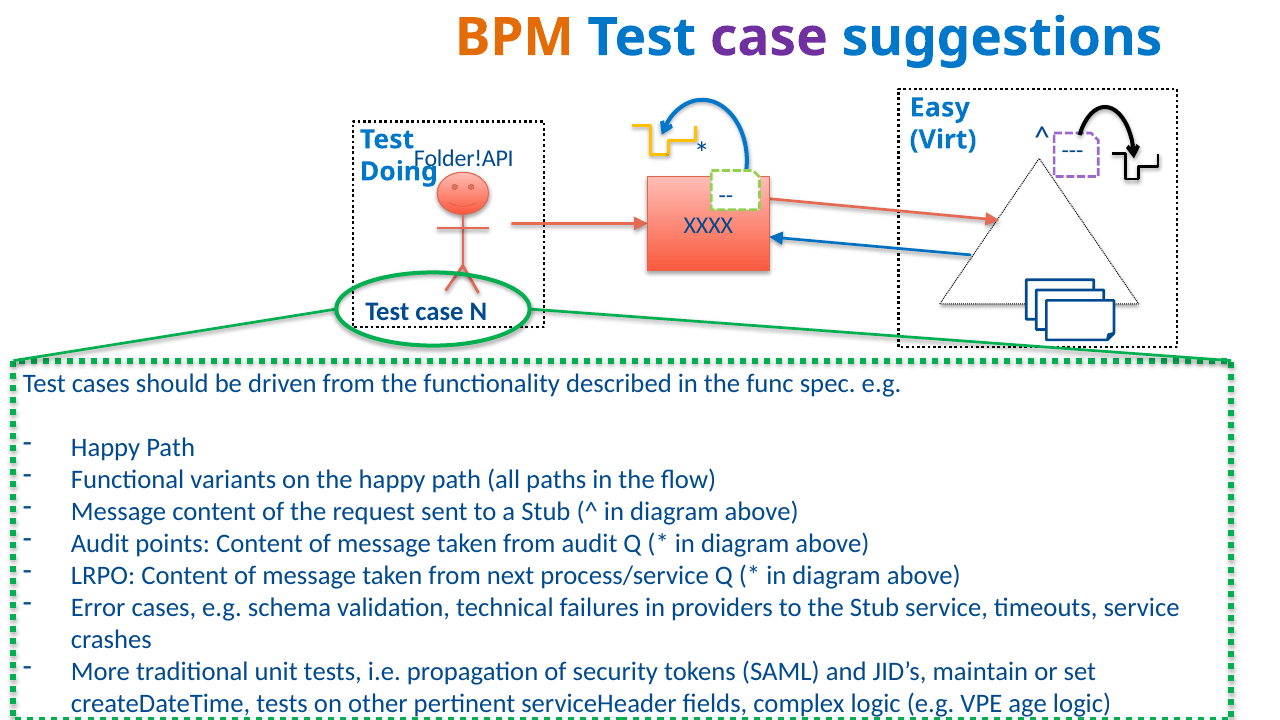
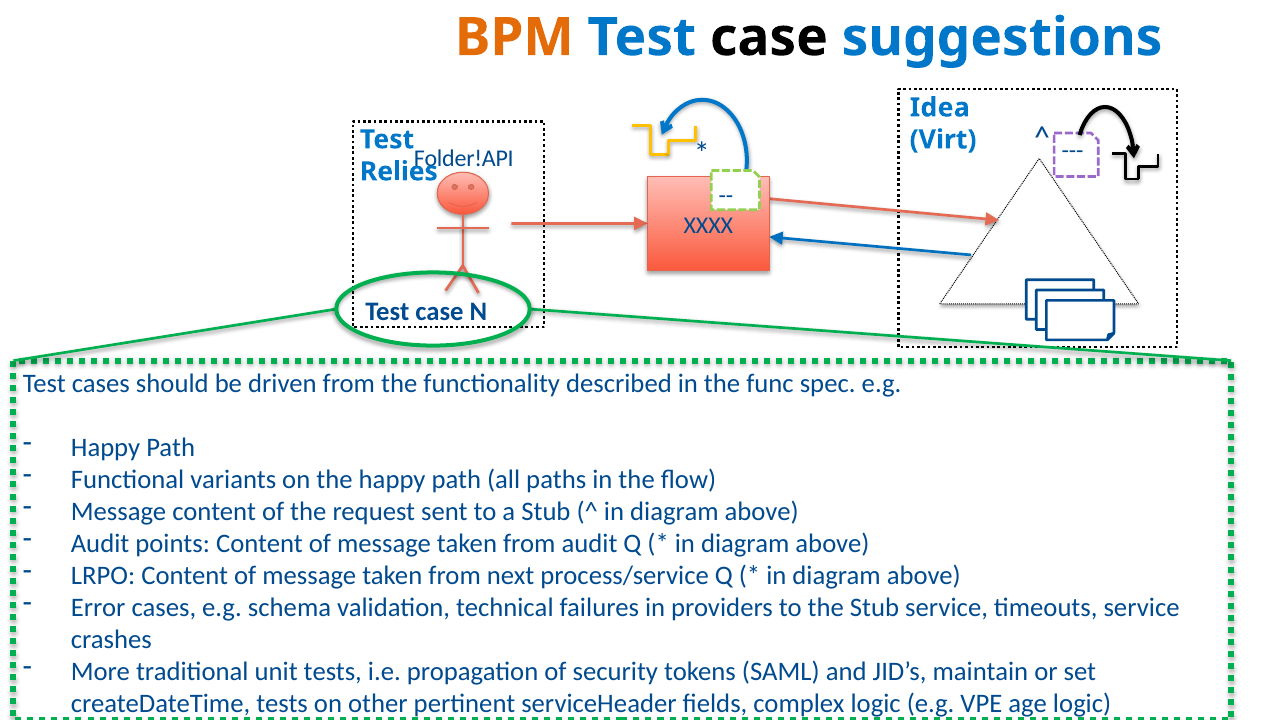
case at (769, 38) colour: purple -> black
Easy: Easy -> Idea
Doing: Doing -> Relies
